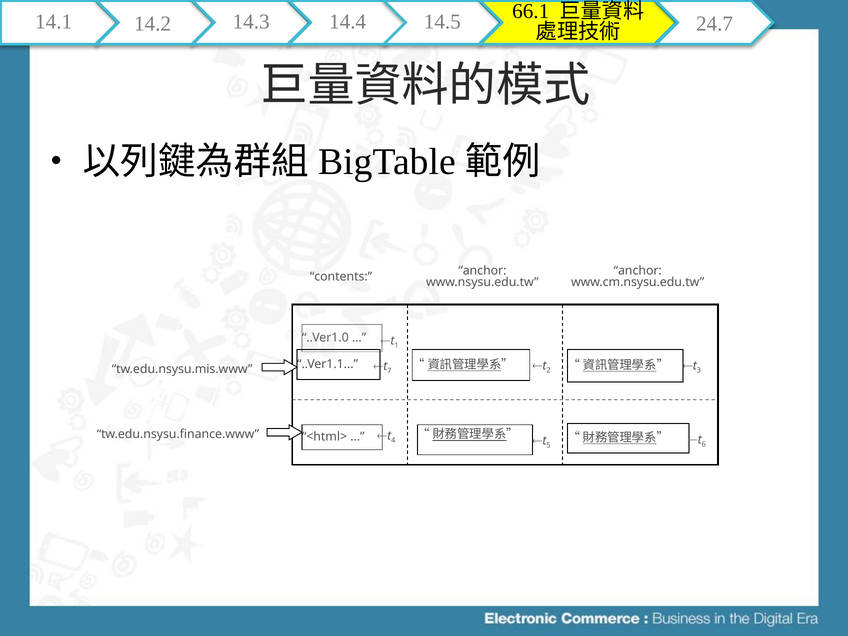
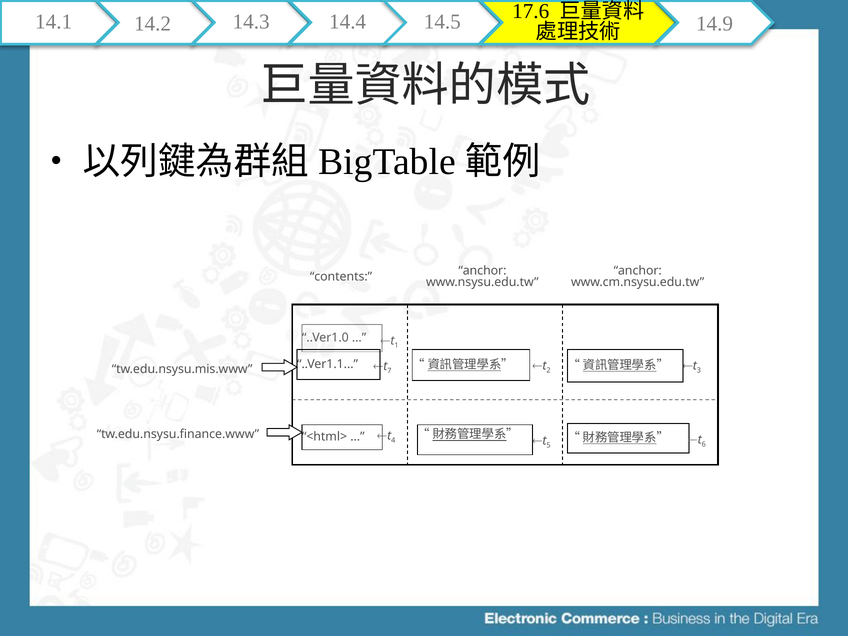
66.1: 66.1 -> 17.6
24.7: 24.7 -> 14.9
